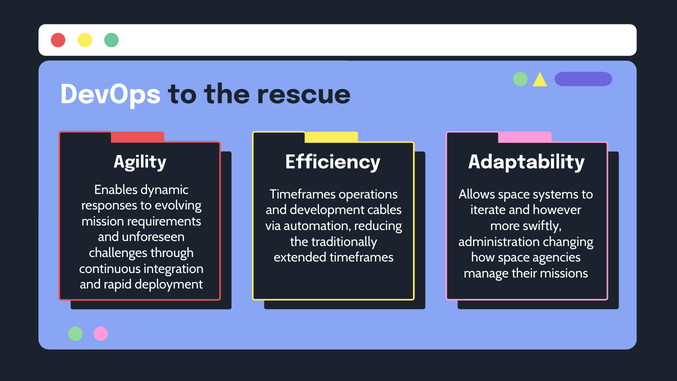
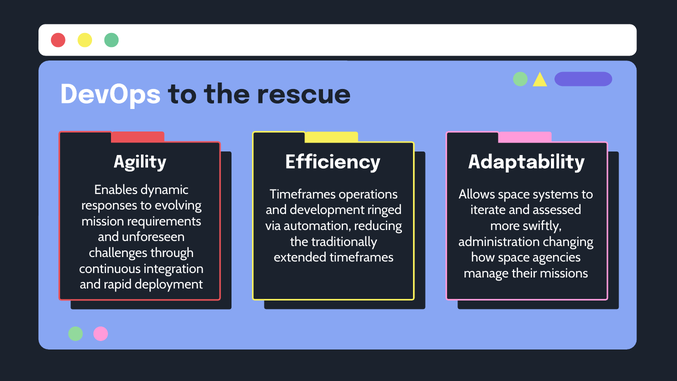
cables: cables -> ringed
however: however -> assessed
